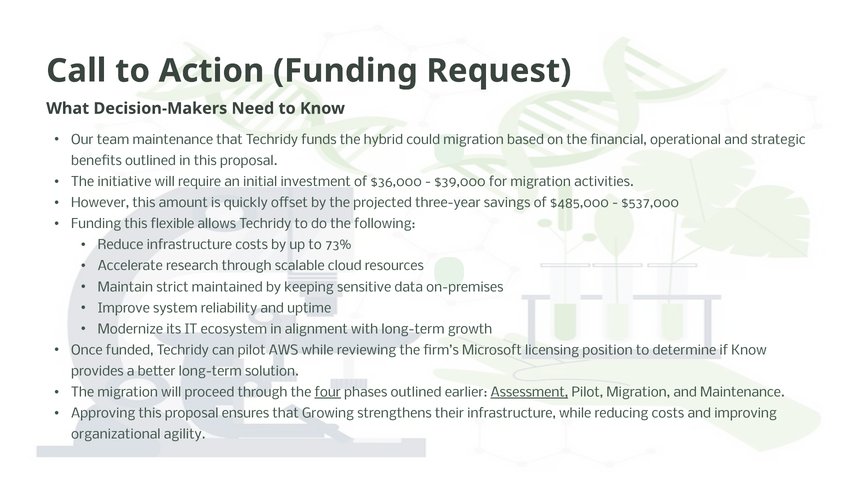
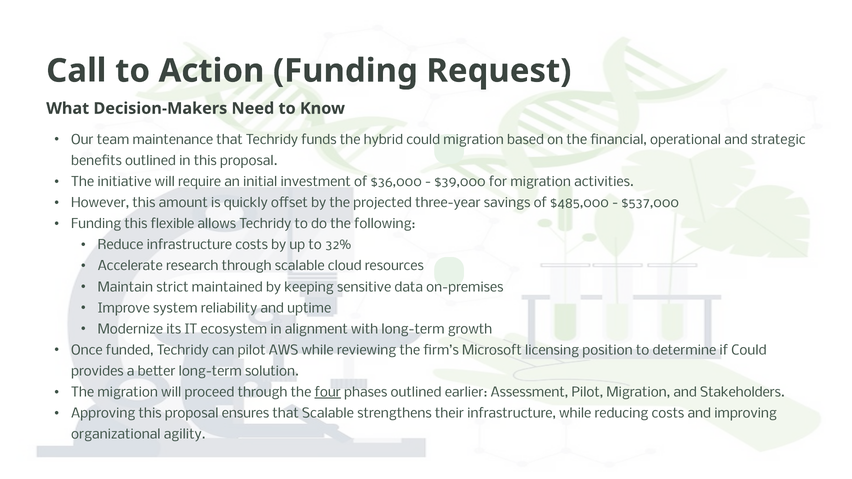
73%: 73% -> 32%
if Know: Know -> Could
Assessment underline: present -> none
and Maintenance: Maintenance -> Stakeholders
that Growing: Growing -> Scalable
